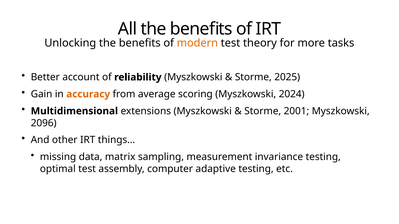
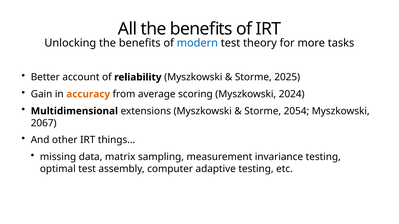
modern colour: orange -> blue
2001: 2001 -> 2054
2096: 2096 -> 2067
